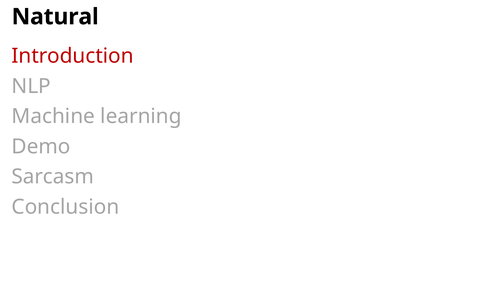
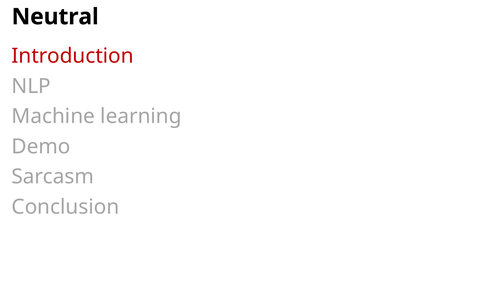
Natural: Natural -> Neutral
